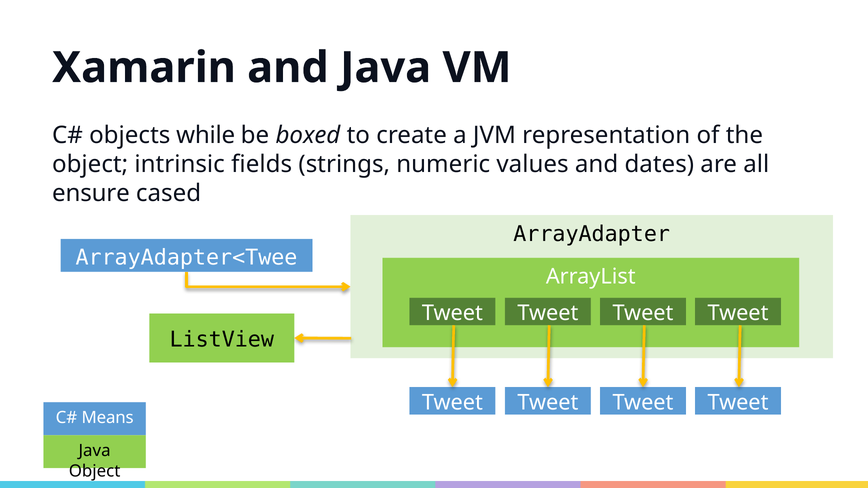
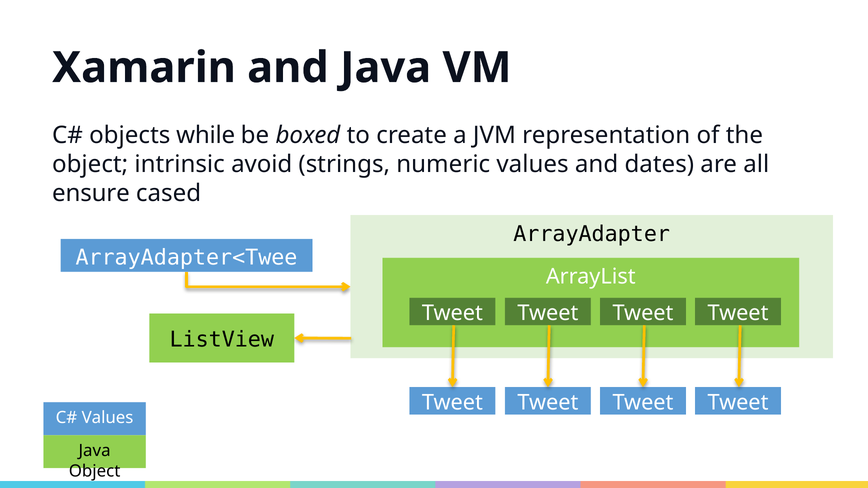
fields: fields -> avoid
Means at (108, 418): Means -> Values
